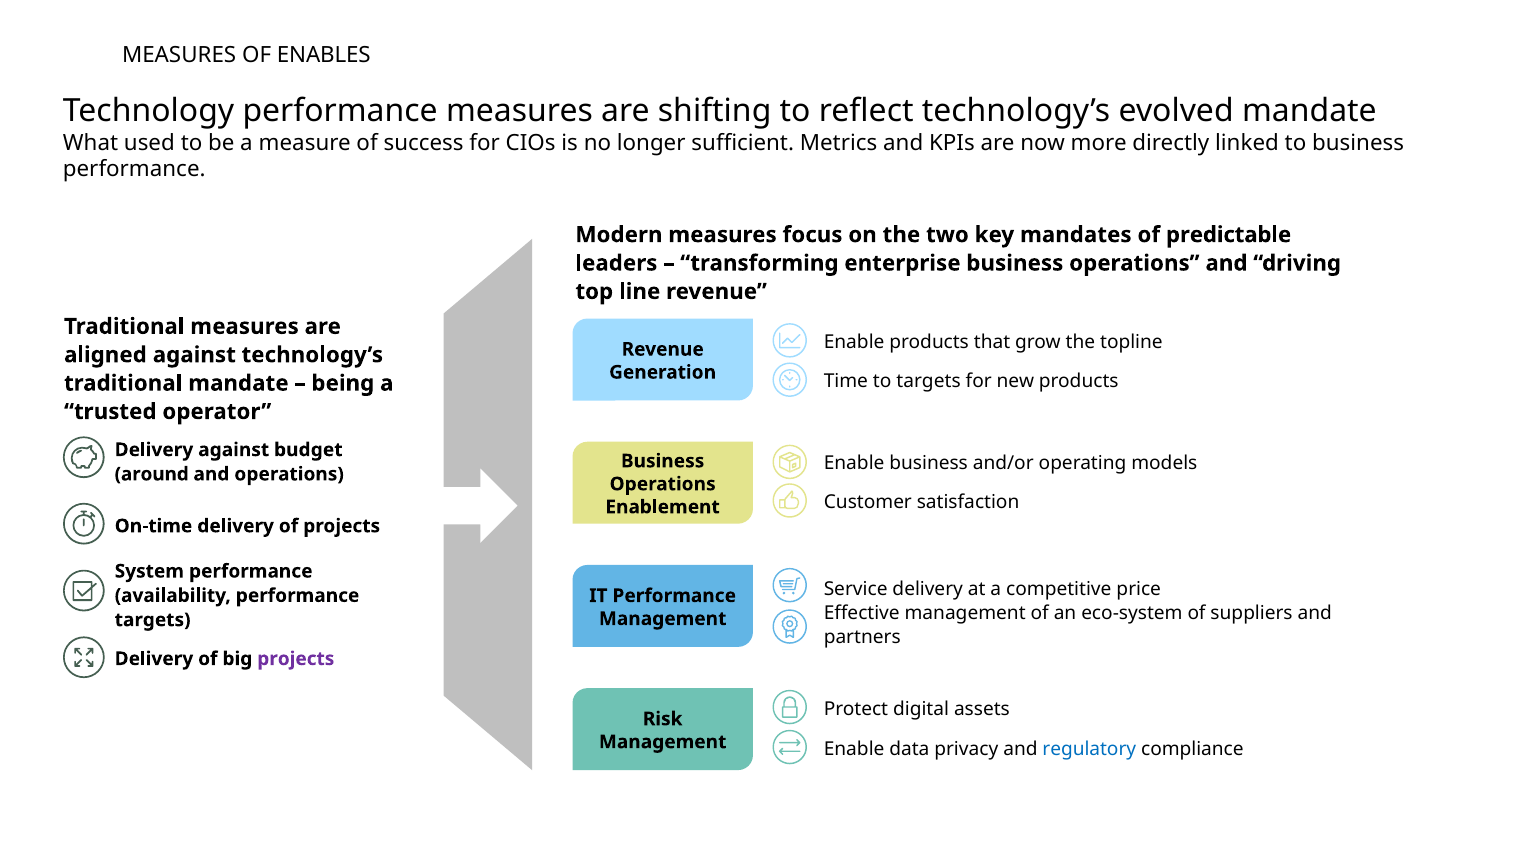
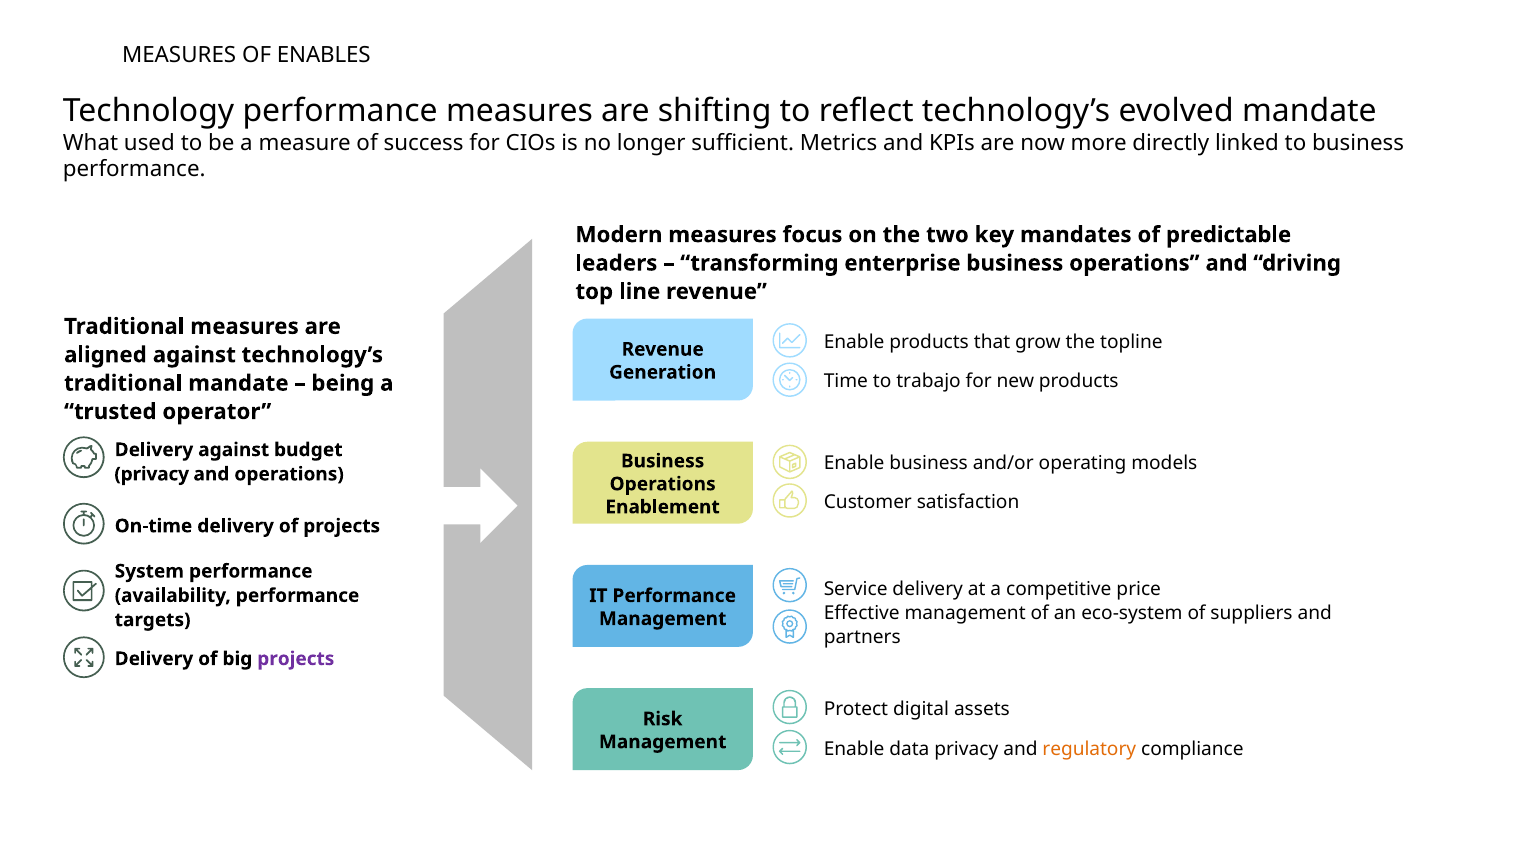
to targets: targets -> trabajo
around at (152, 474): around -> privacy
regulatory colour: blue -> orange
